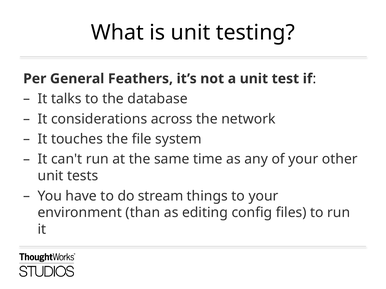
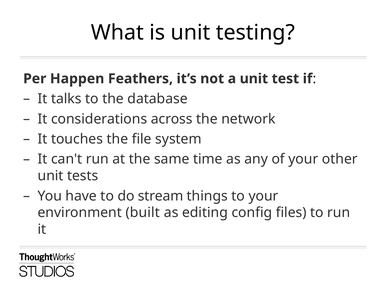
General: General -> Happen
than: than -> built
